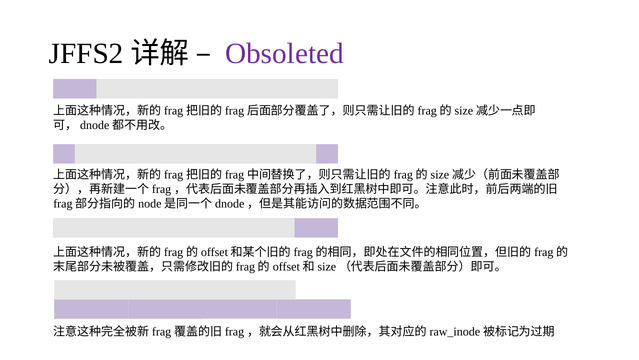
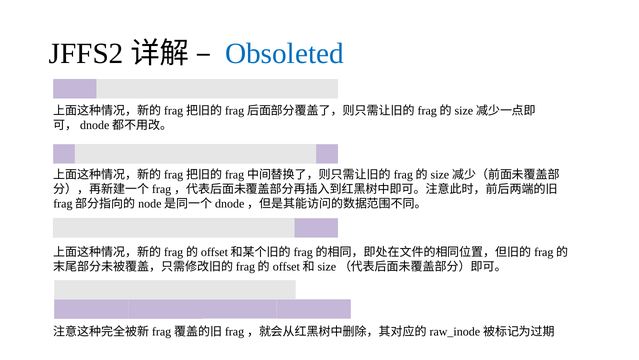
Obsoleted colour: purple -> blue
